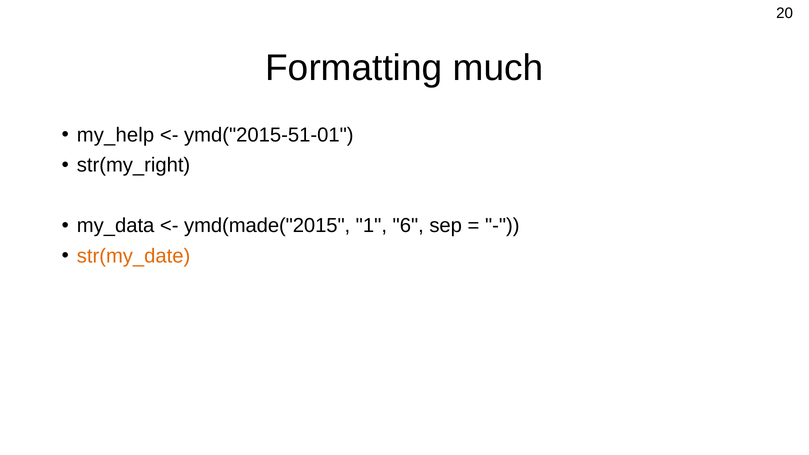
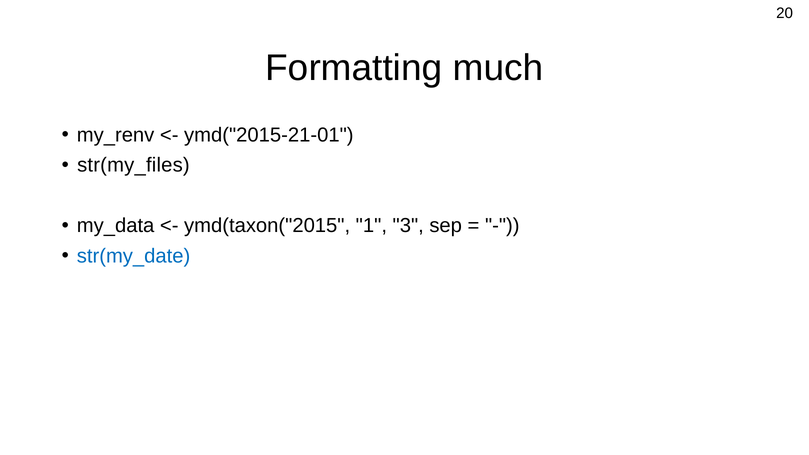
my_help: my_help -> my_renv
ymd("2015-51-01: ymd("2015-51-01 -> ymd("2015-21-01
str(my_right: str(my_right -> str(my_files
ymd(made("2015: ymd(made("2015 -> ymd(taxon("2015
6: 6 -> 3
str(my_date colour: orange -> blue
